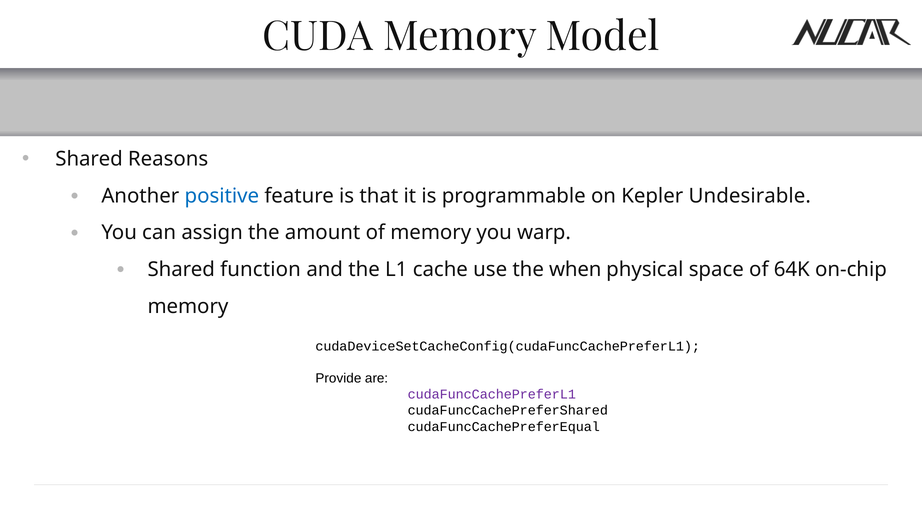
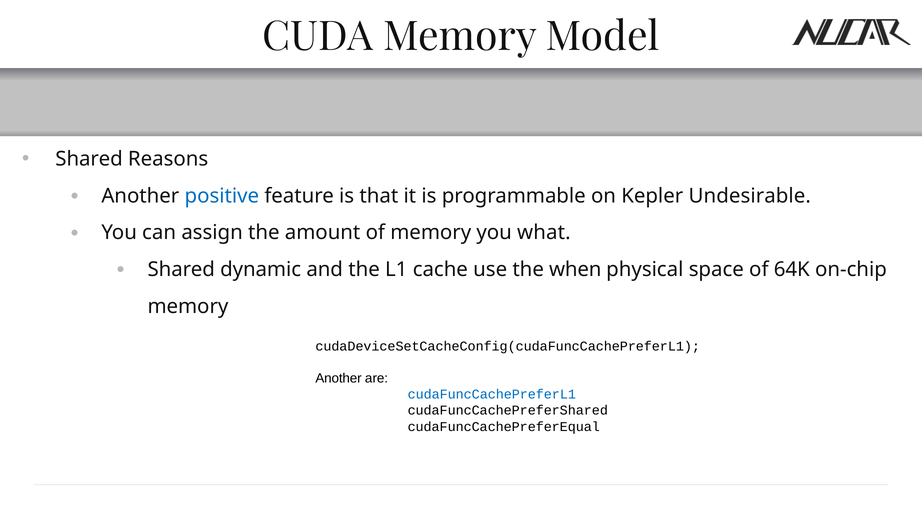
warp: warp -> what
function: function -> dynamic
Provide at (338, 379): Provide -> Another
cudaFuncCachePreferL1 colour: purple -> blue
